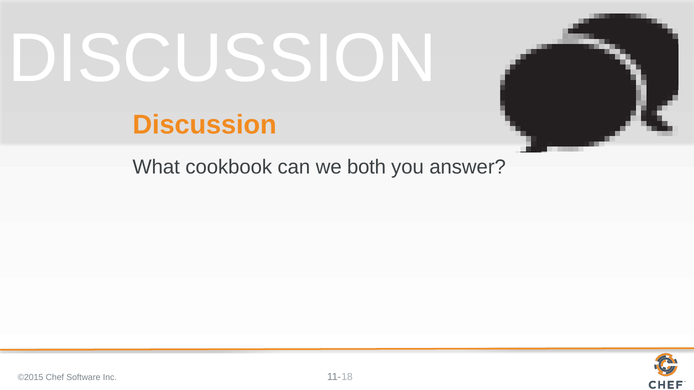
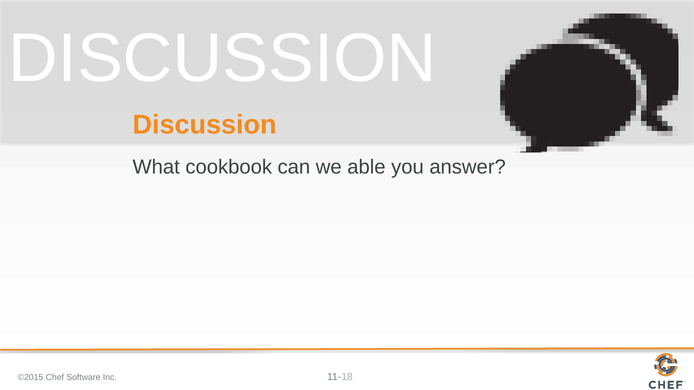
both: both -> able
